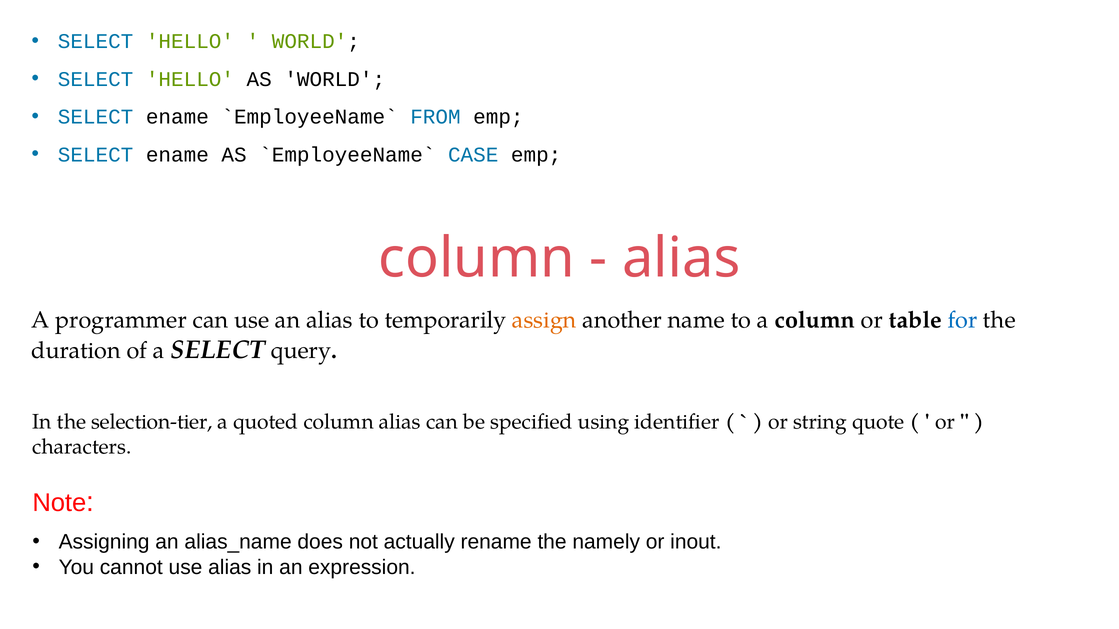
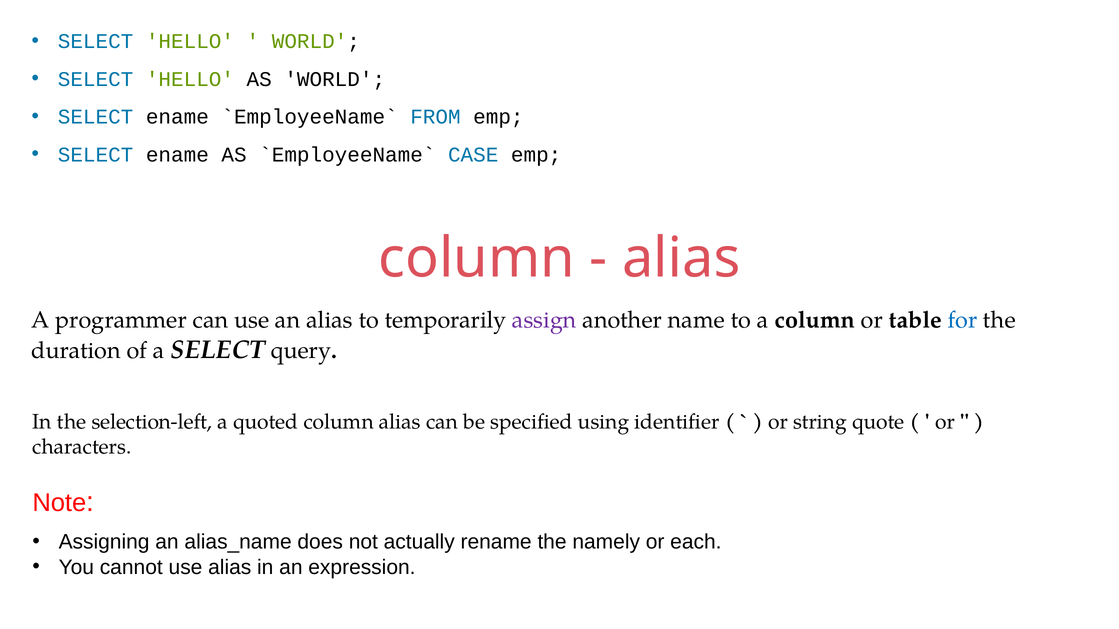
assign colour: orange -> purple
selection-tier: selection-tier -> selection-left
inout: inout -> each
